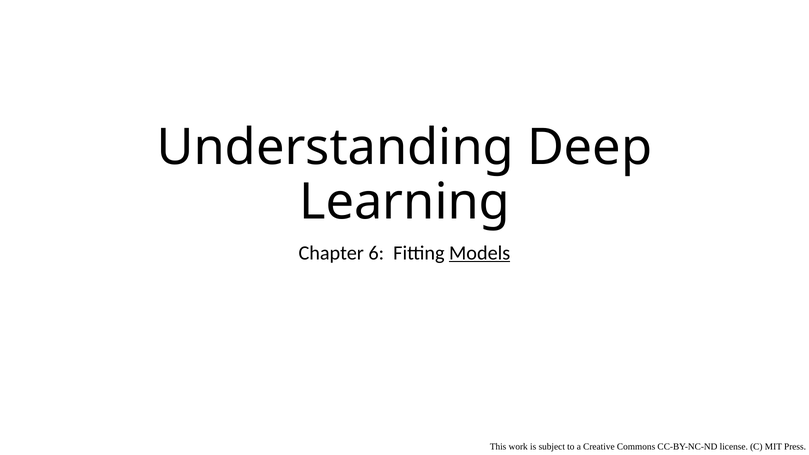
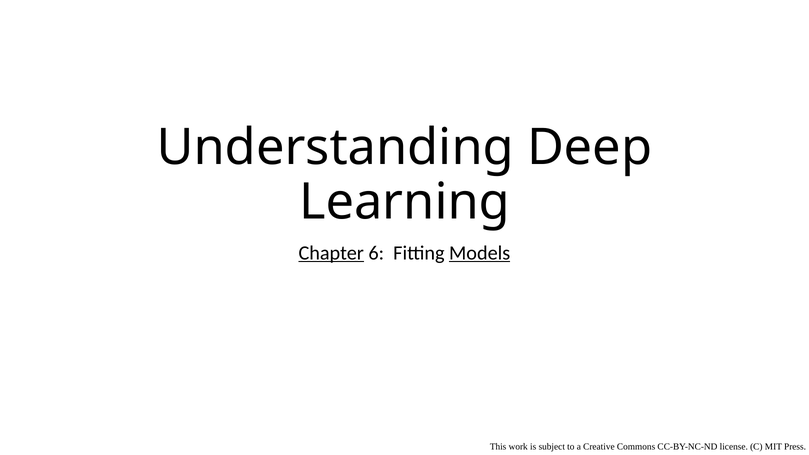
Chapter underline: none -> present
